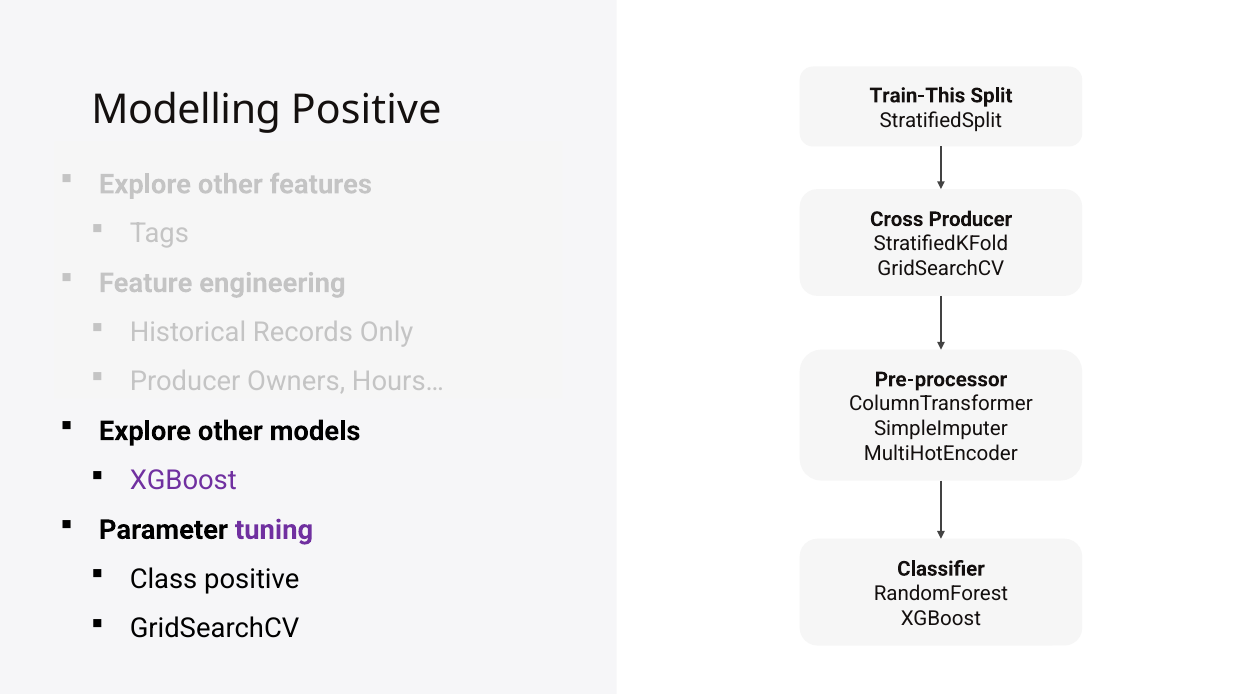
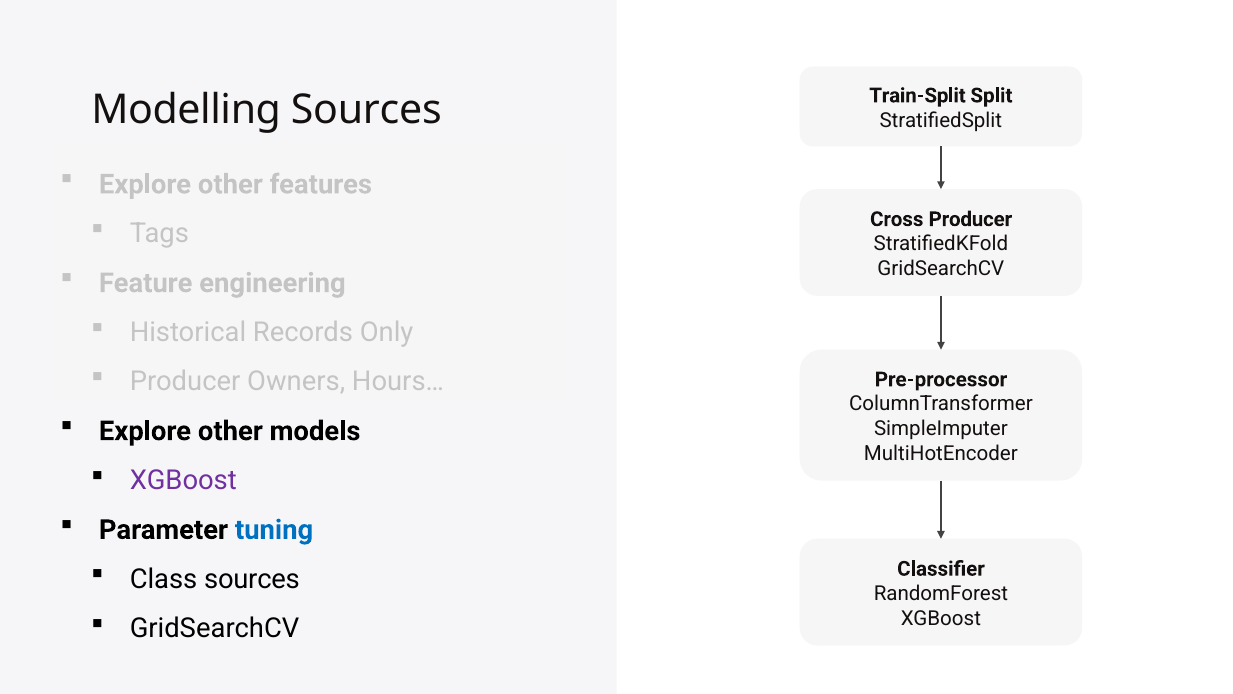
Train-This: Train-This -> Train-Split
Modelling Positive: Positive -> Sources
tuning colour: purple -> blue
Class positive: positive -> sources
